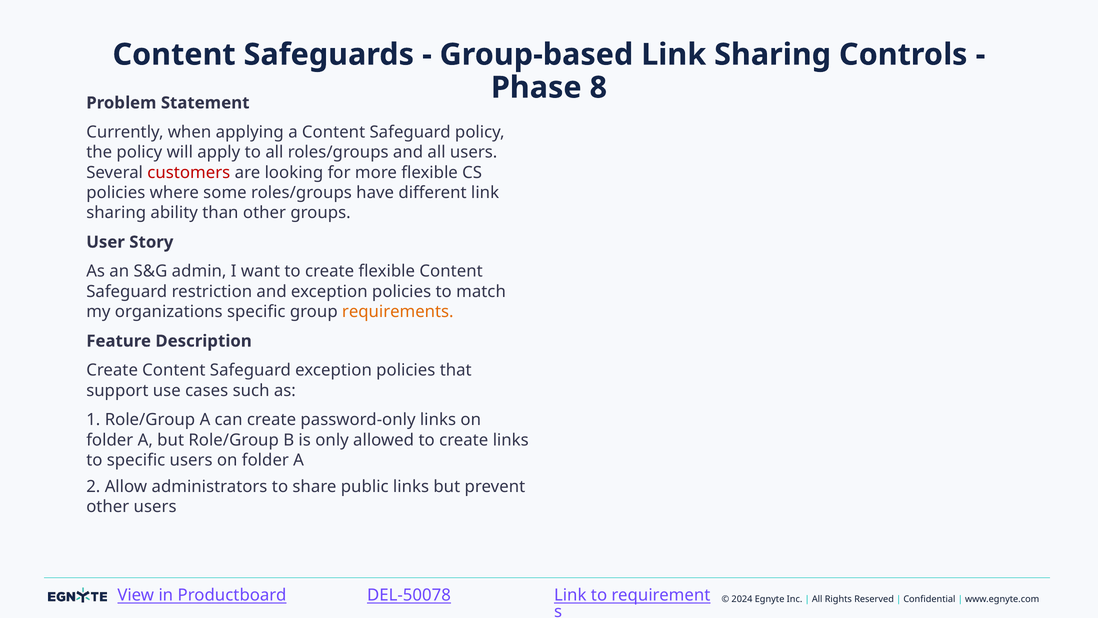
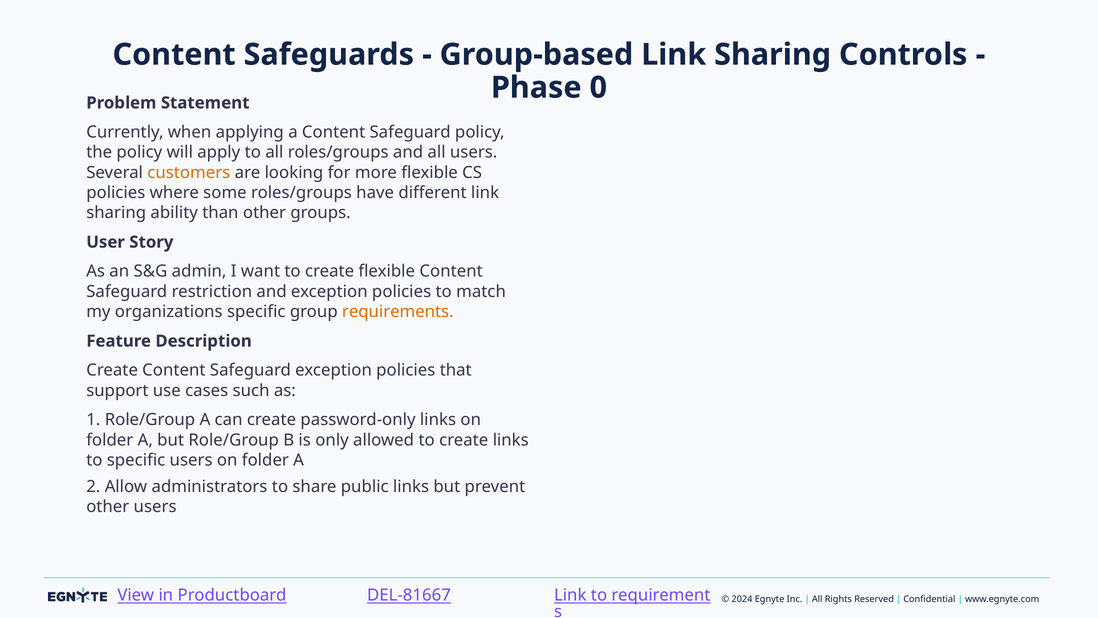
8: 8 -> 0
customers colour: red -> orange
DEL-50078: DEL-50078 -> DEL-81667
